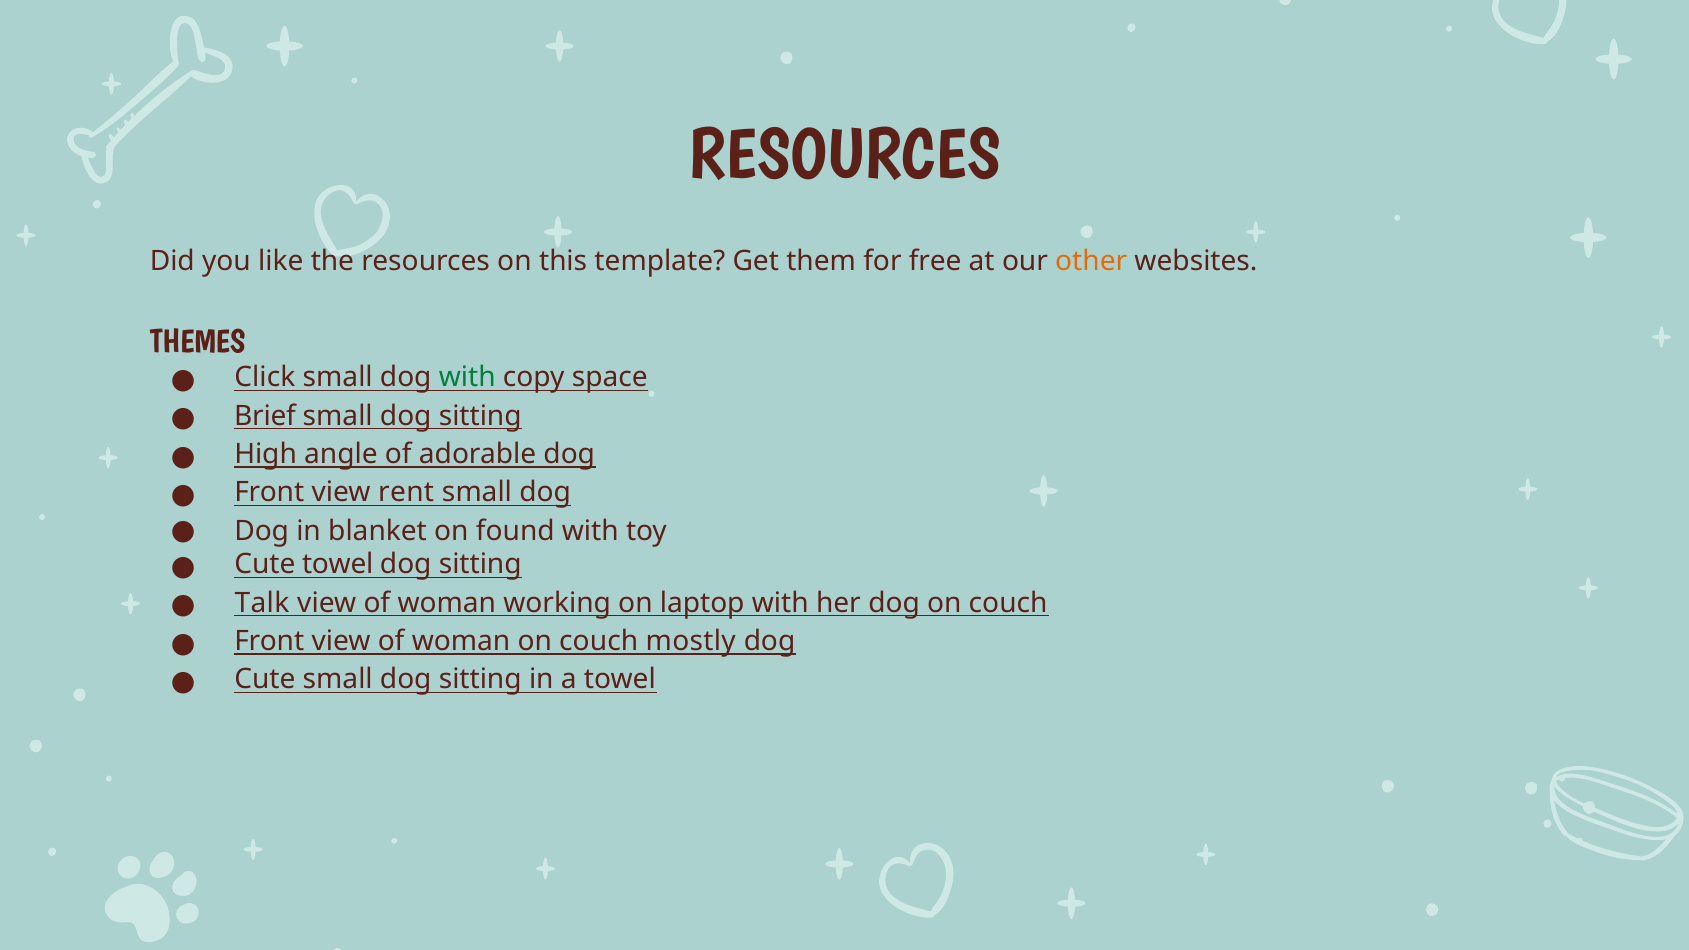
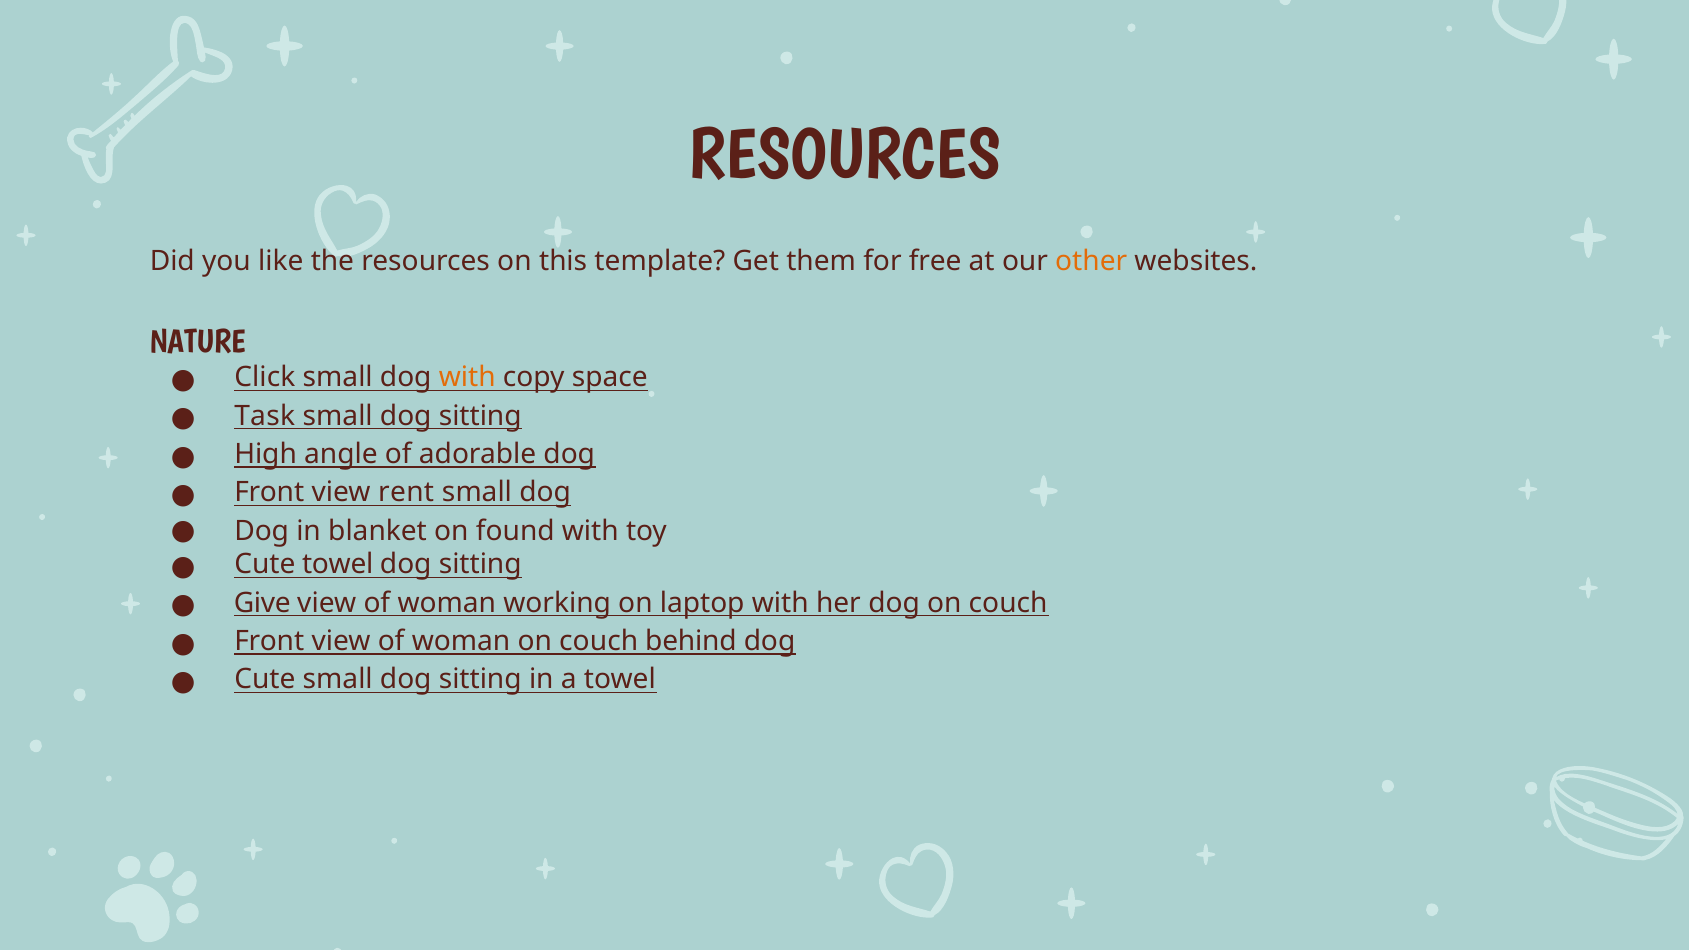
THEMES: THEMES -> NATURE
with at (467, 378) colour: green -> orange
Brief: Brief -> Task
Talk: Talk -> Give
mostly: mostly -> behind
